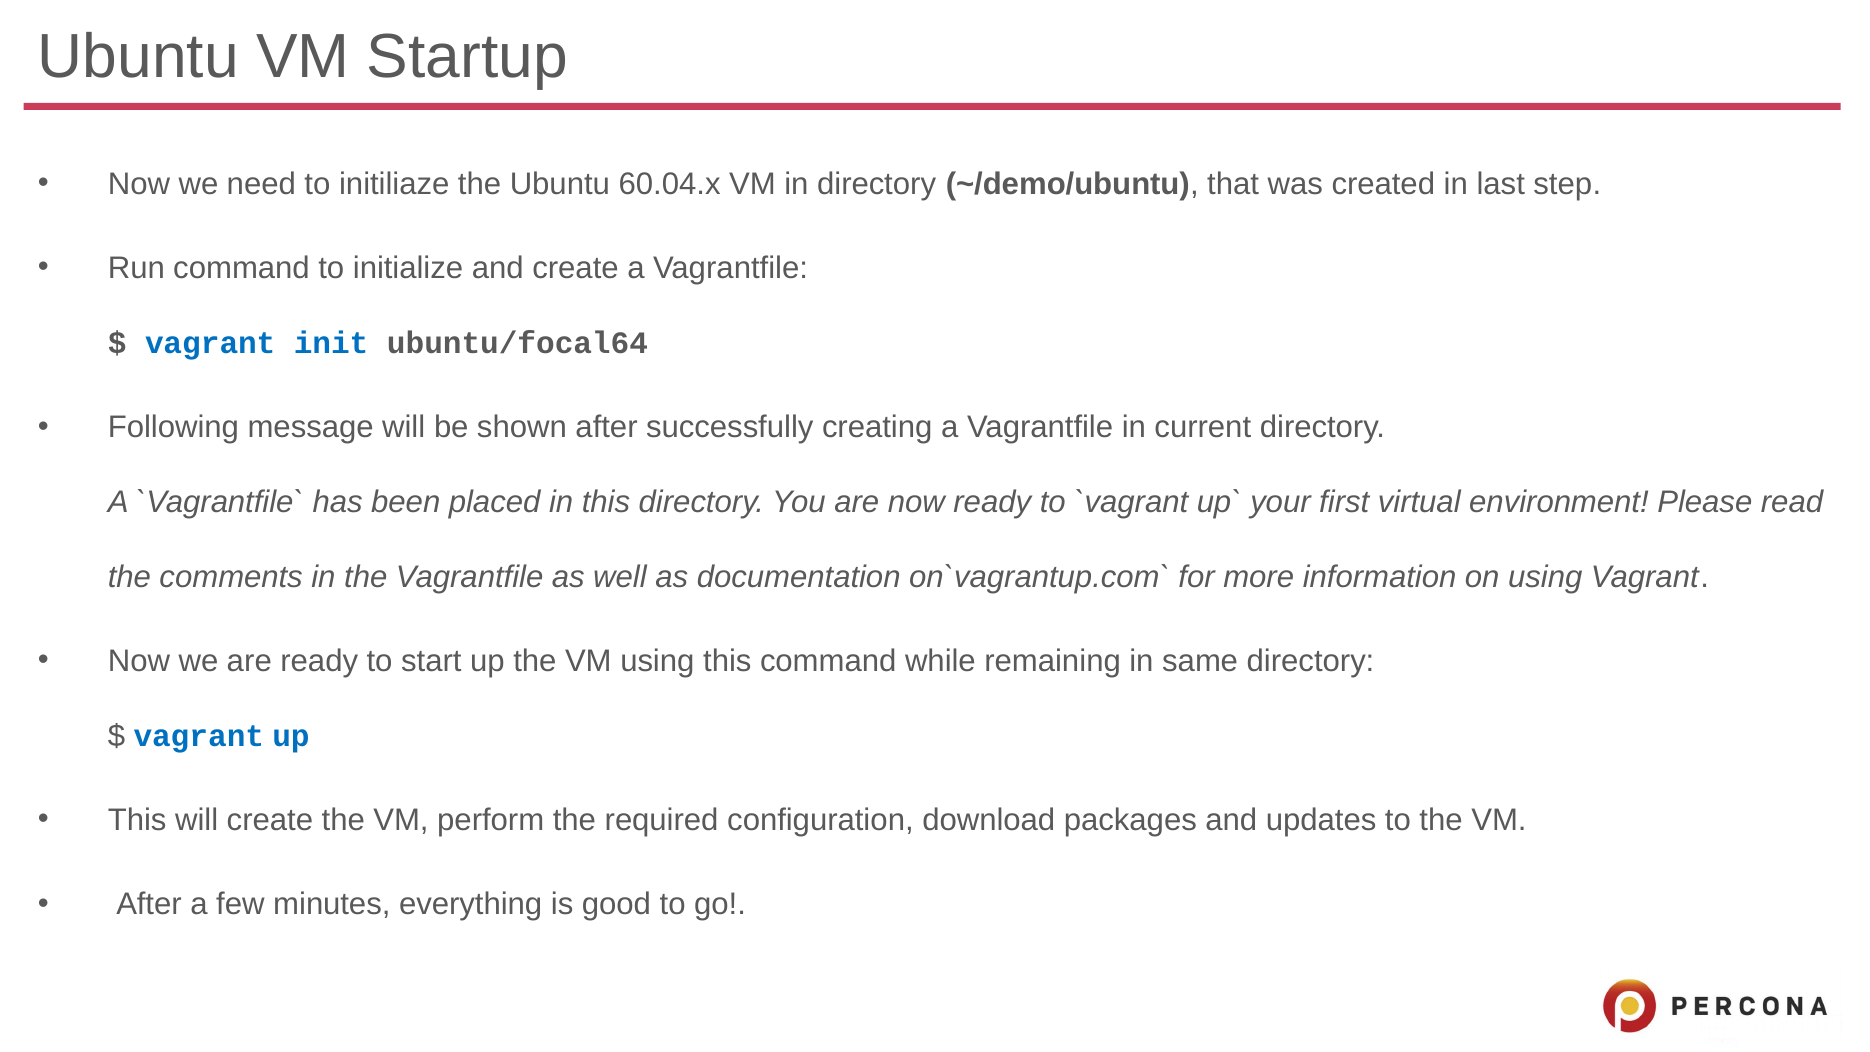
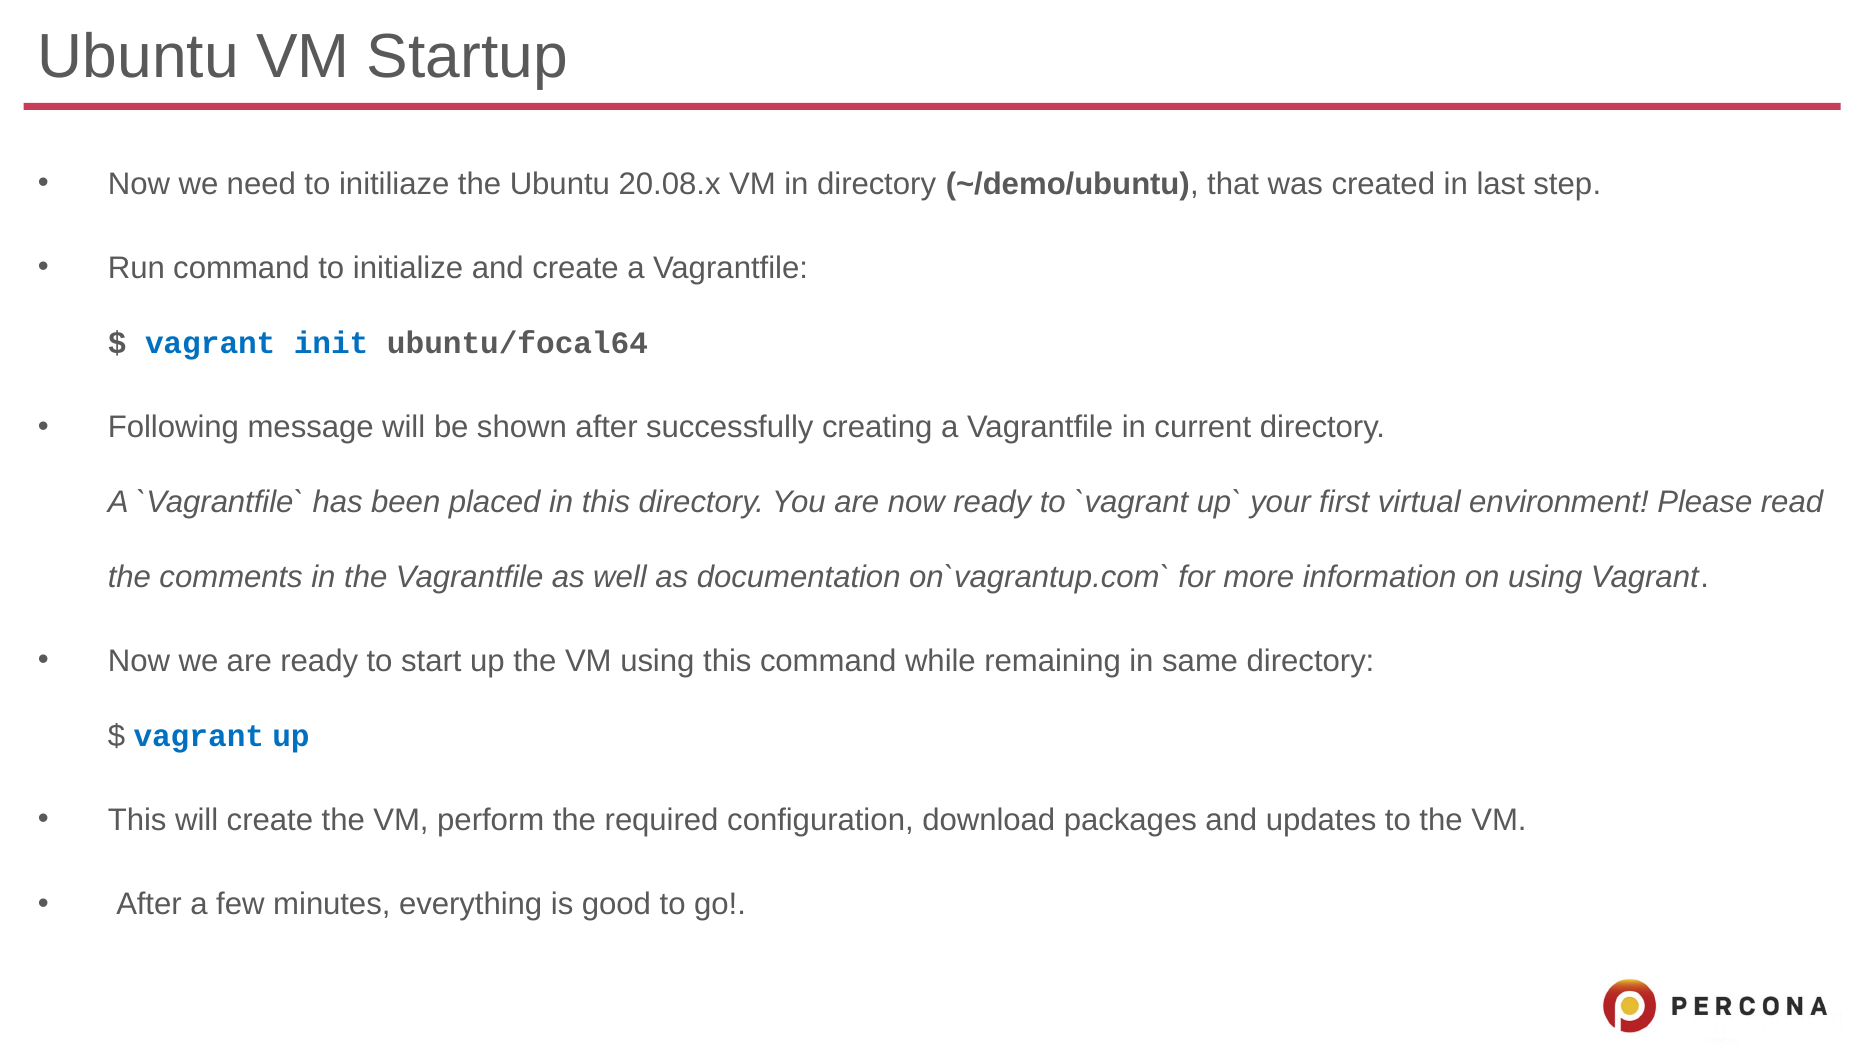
60.04.x: 60.04.x -> 20.08.x
